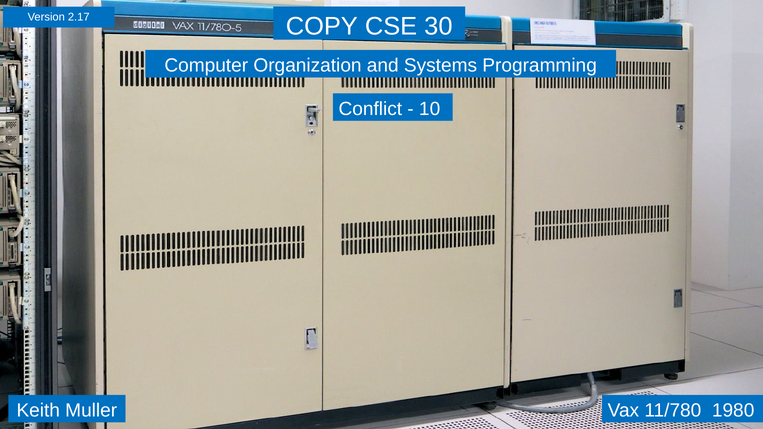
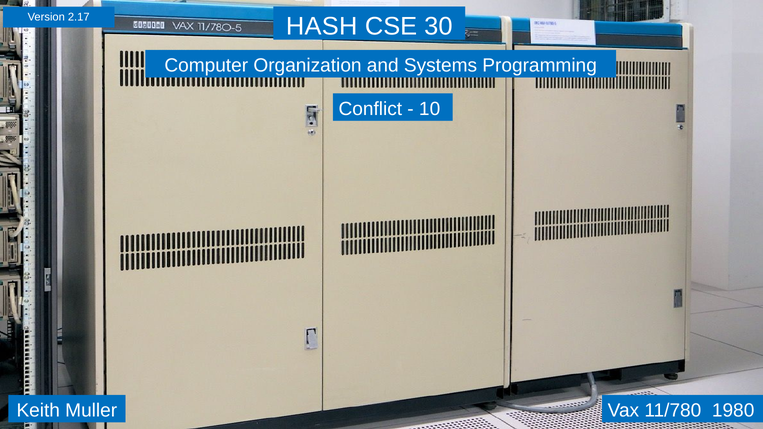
COPY: COPY -> HASH
